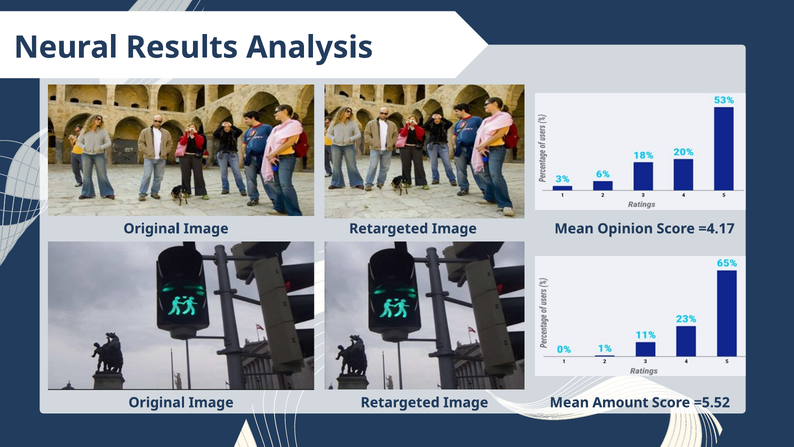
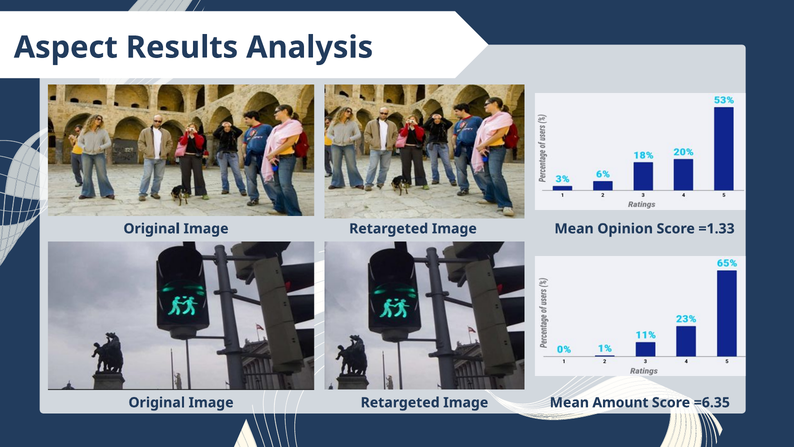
Neural: Neural -> Aspect
=4.17: =4.17 -> =1.33
=5.52: =5.52 -> =6.35
